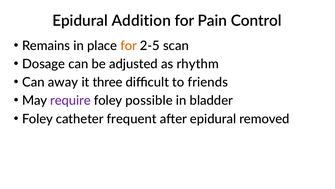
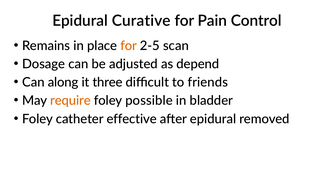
Addition: Addition -> Curative
rhythm: rhythm -> depend
away: away -> along
require colour: purple -> orange
frequent: frequent -> effective
